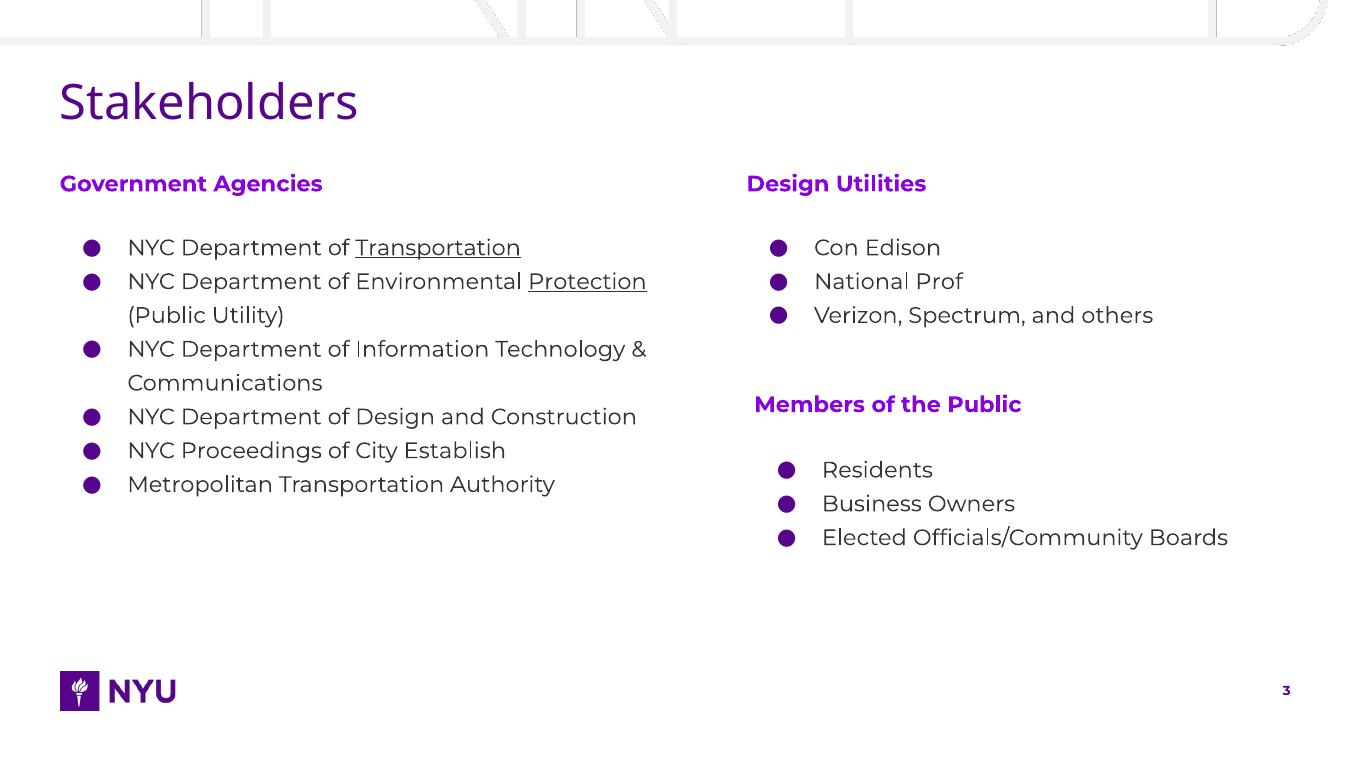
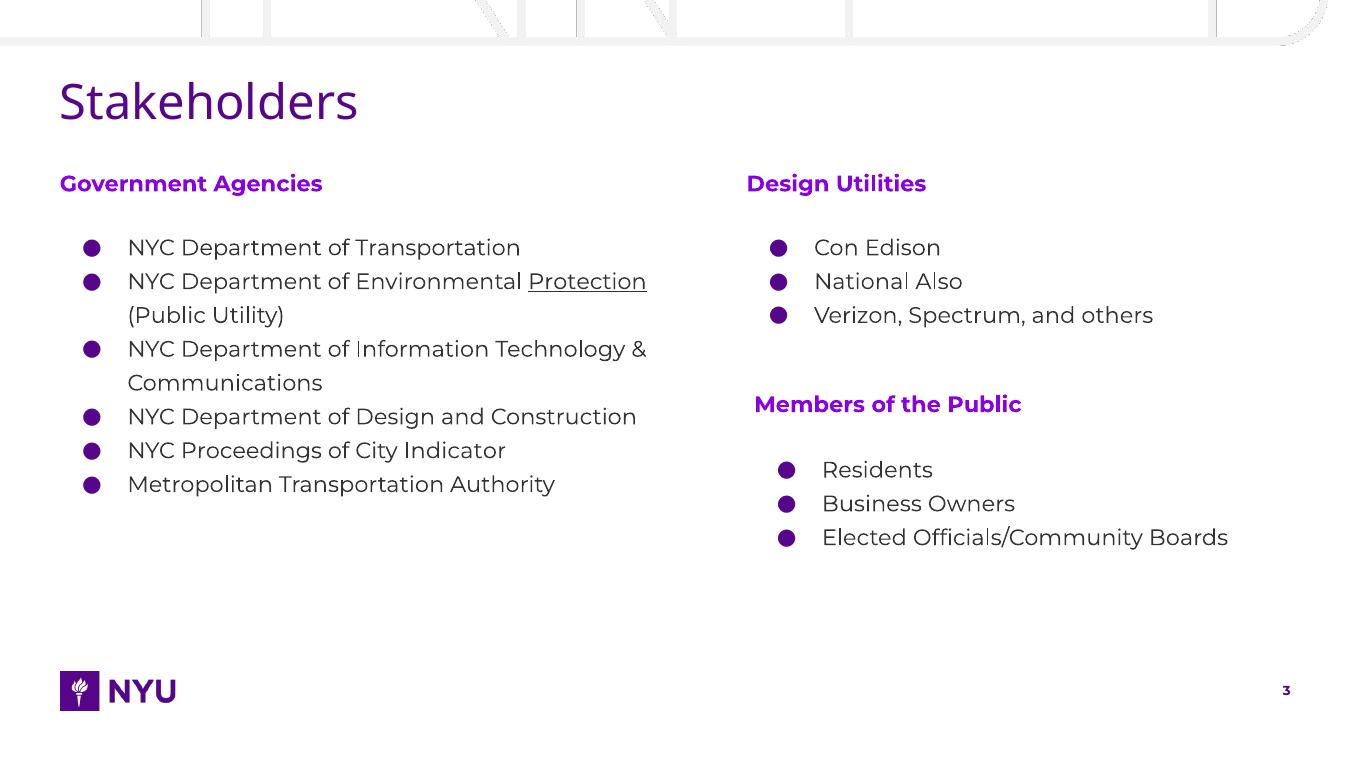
Transportation at (438, 248) underline: present -> none
Prof: Prof -> Also
Establish: Establish -> Indicator
